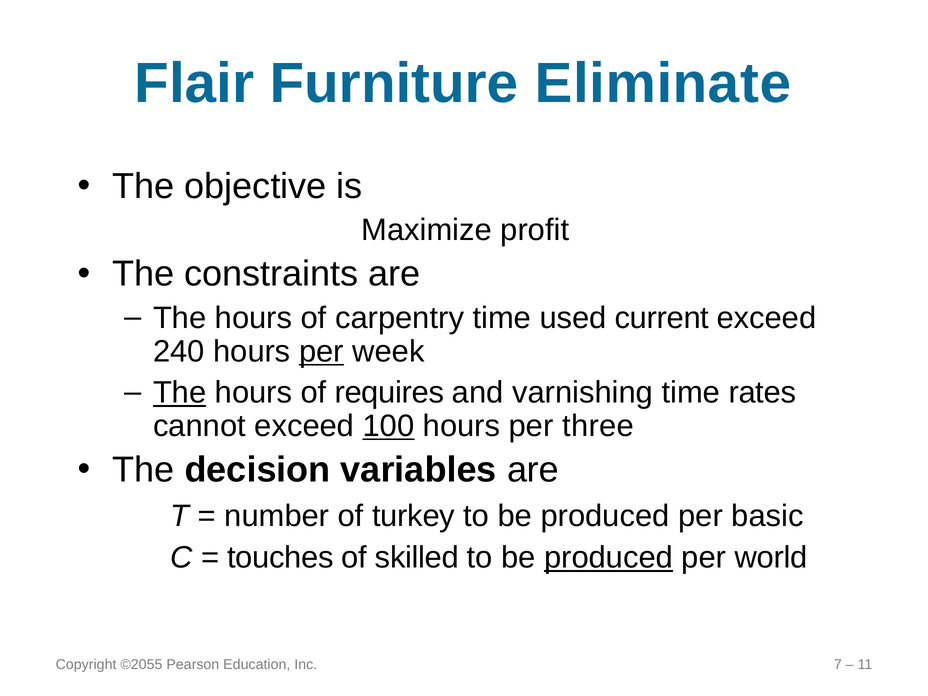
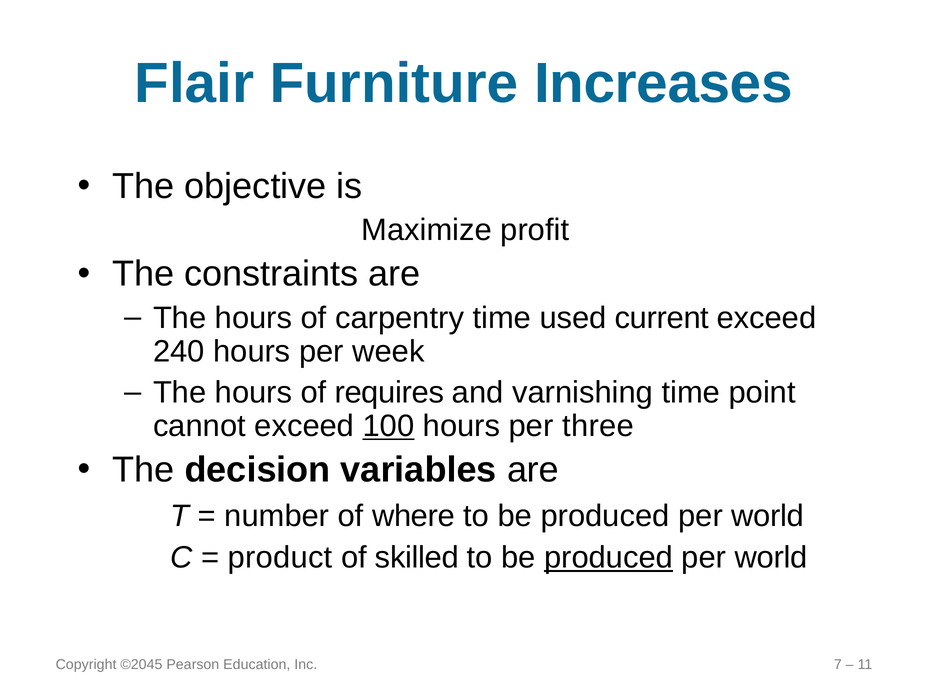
Eliminate: Eliminate -> Increases
per at (321, 351) underline: present -> none
The at (180, 393) underline: present -> none
rates: rates -> point
turkey: turkey -> where
basic at (767, 516): basic -> world
touches: touches -> product
©2055: ©2055 -> ©2045
